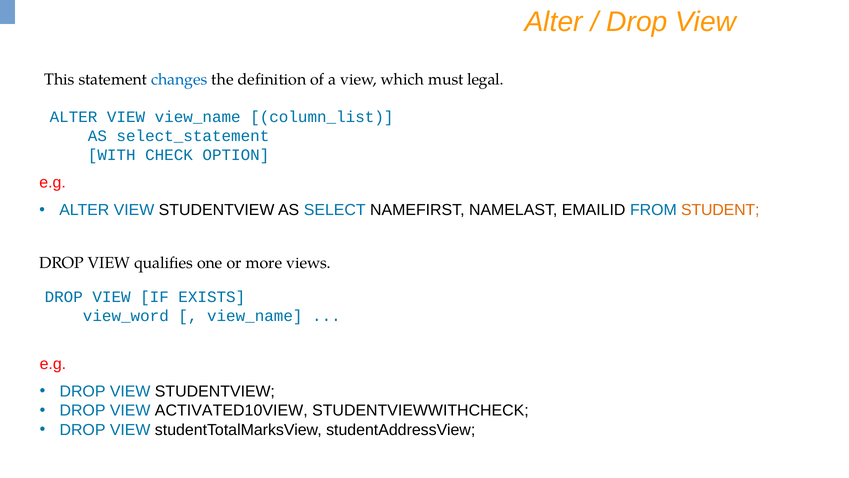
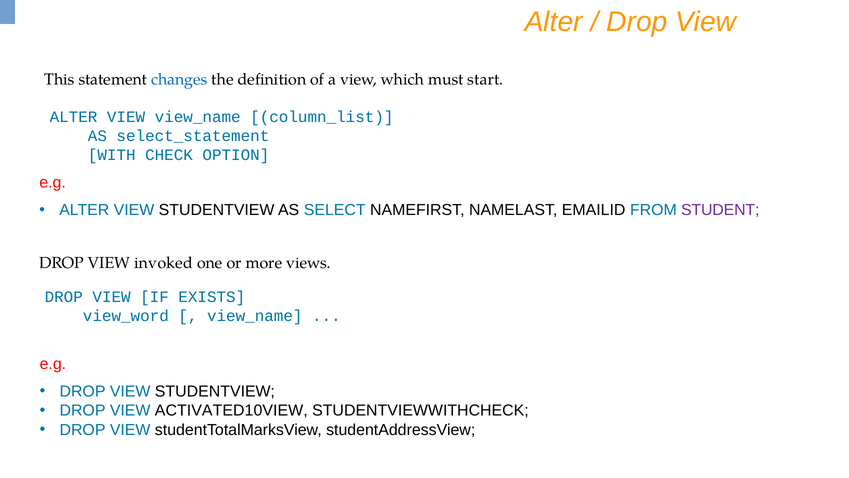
legal: legal -> start
STUDENT colour: orange -> purple
qualifies: qualifies -> invoked
